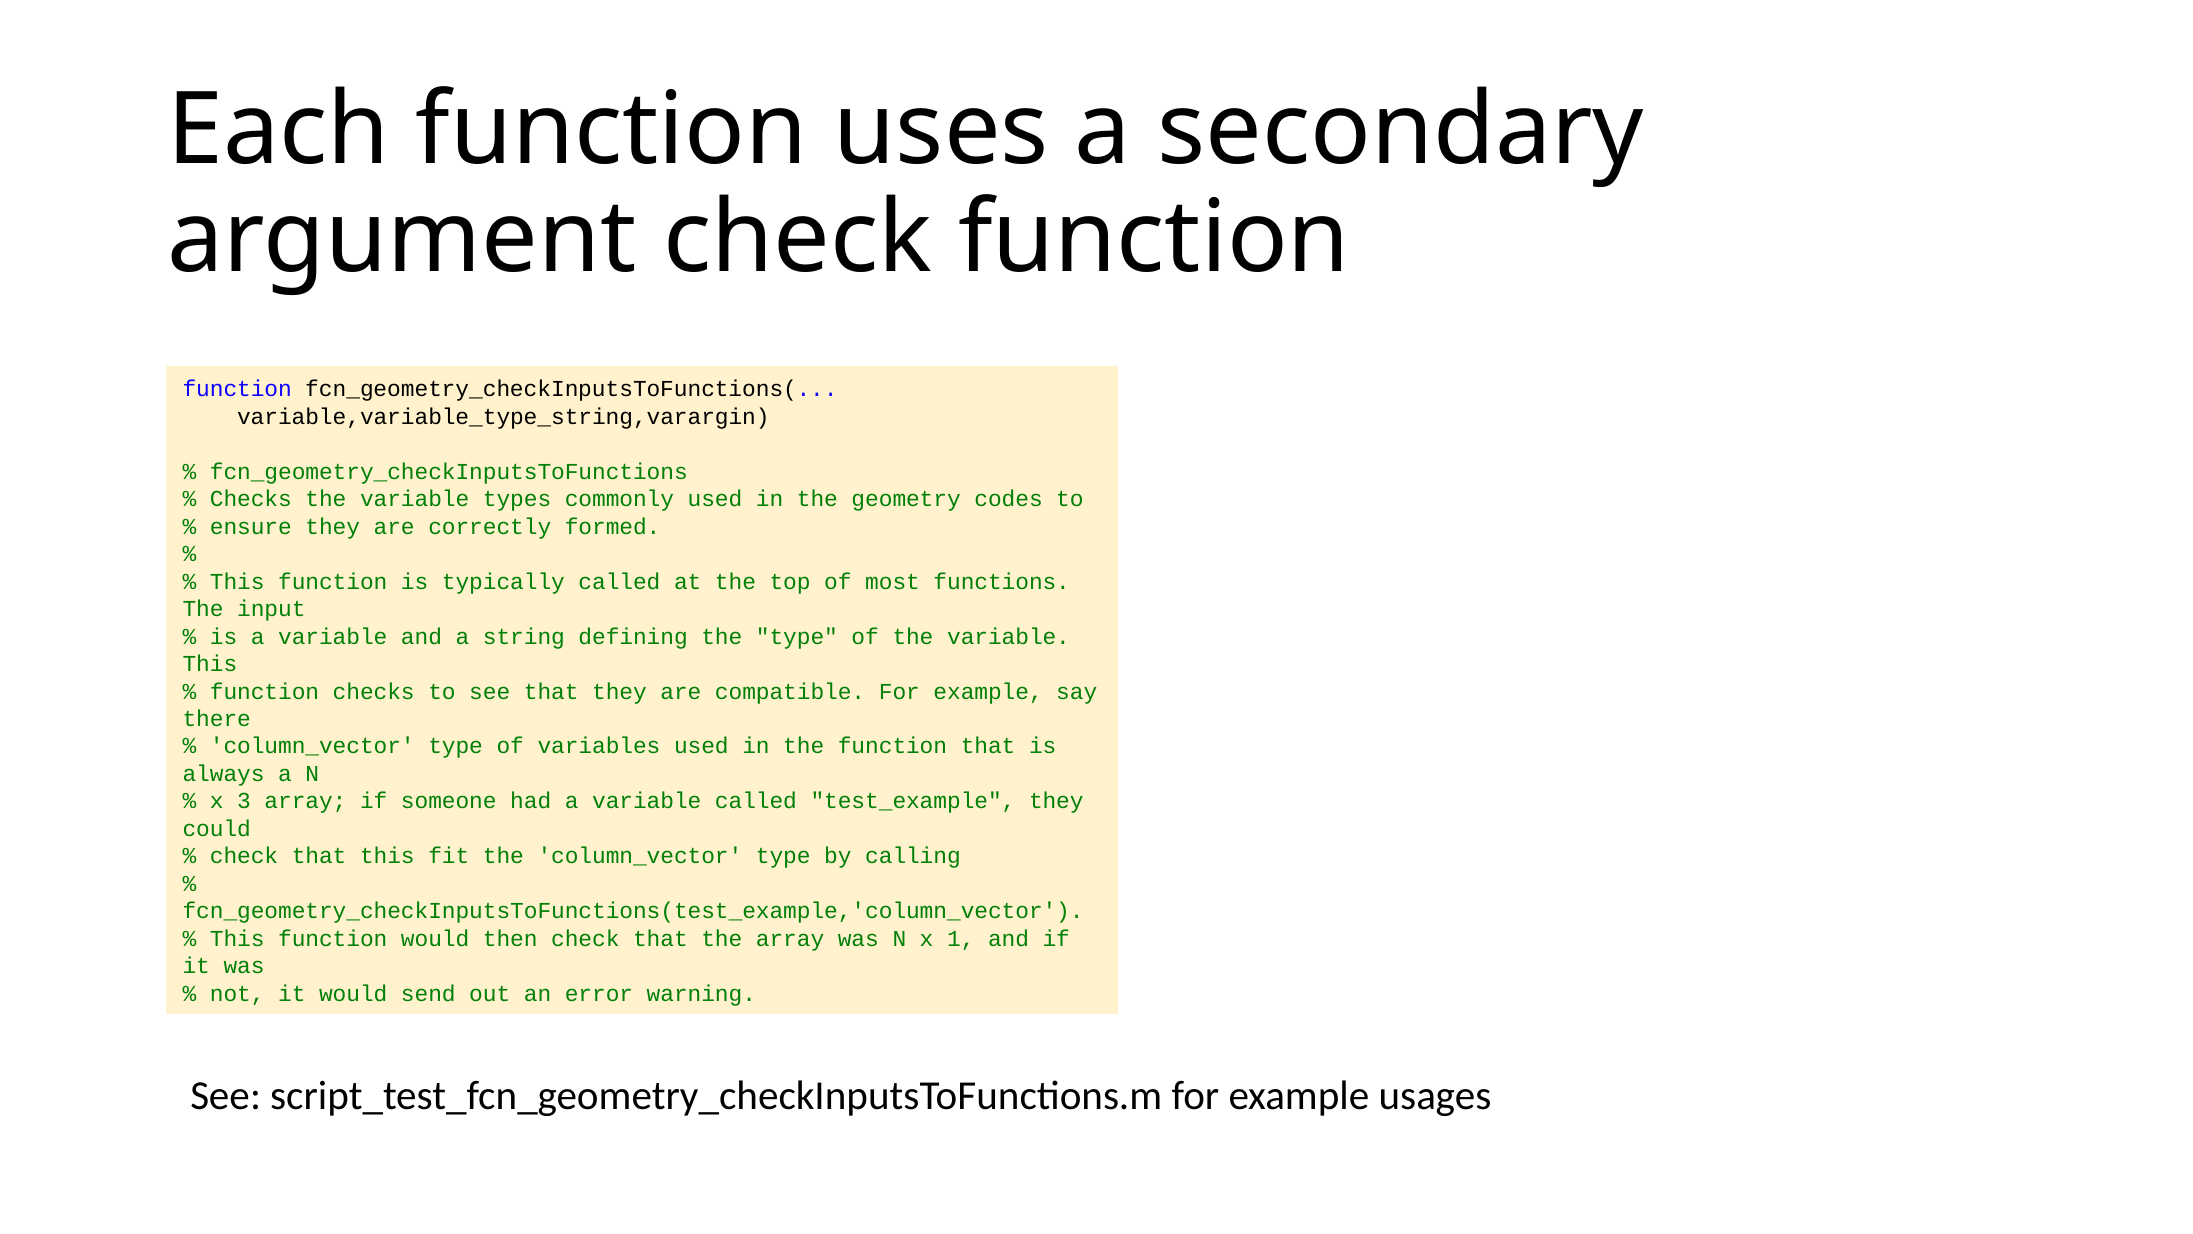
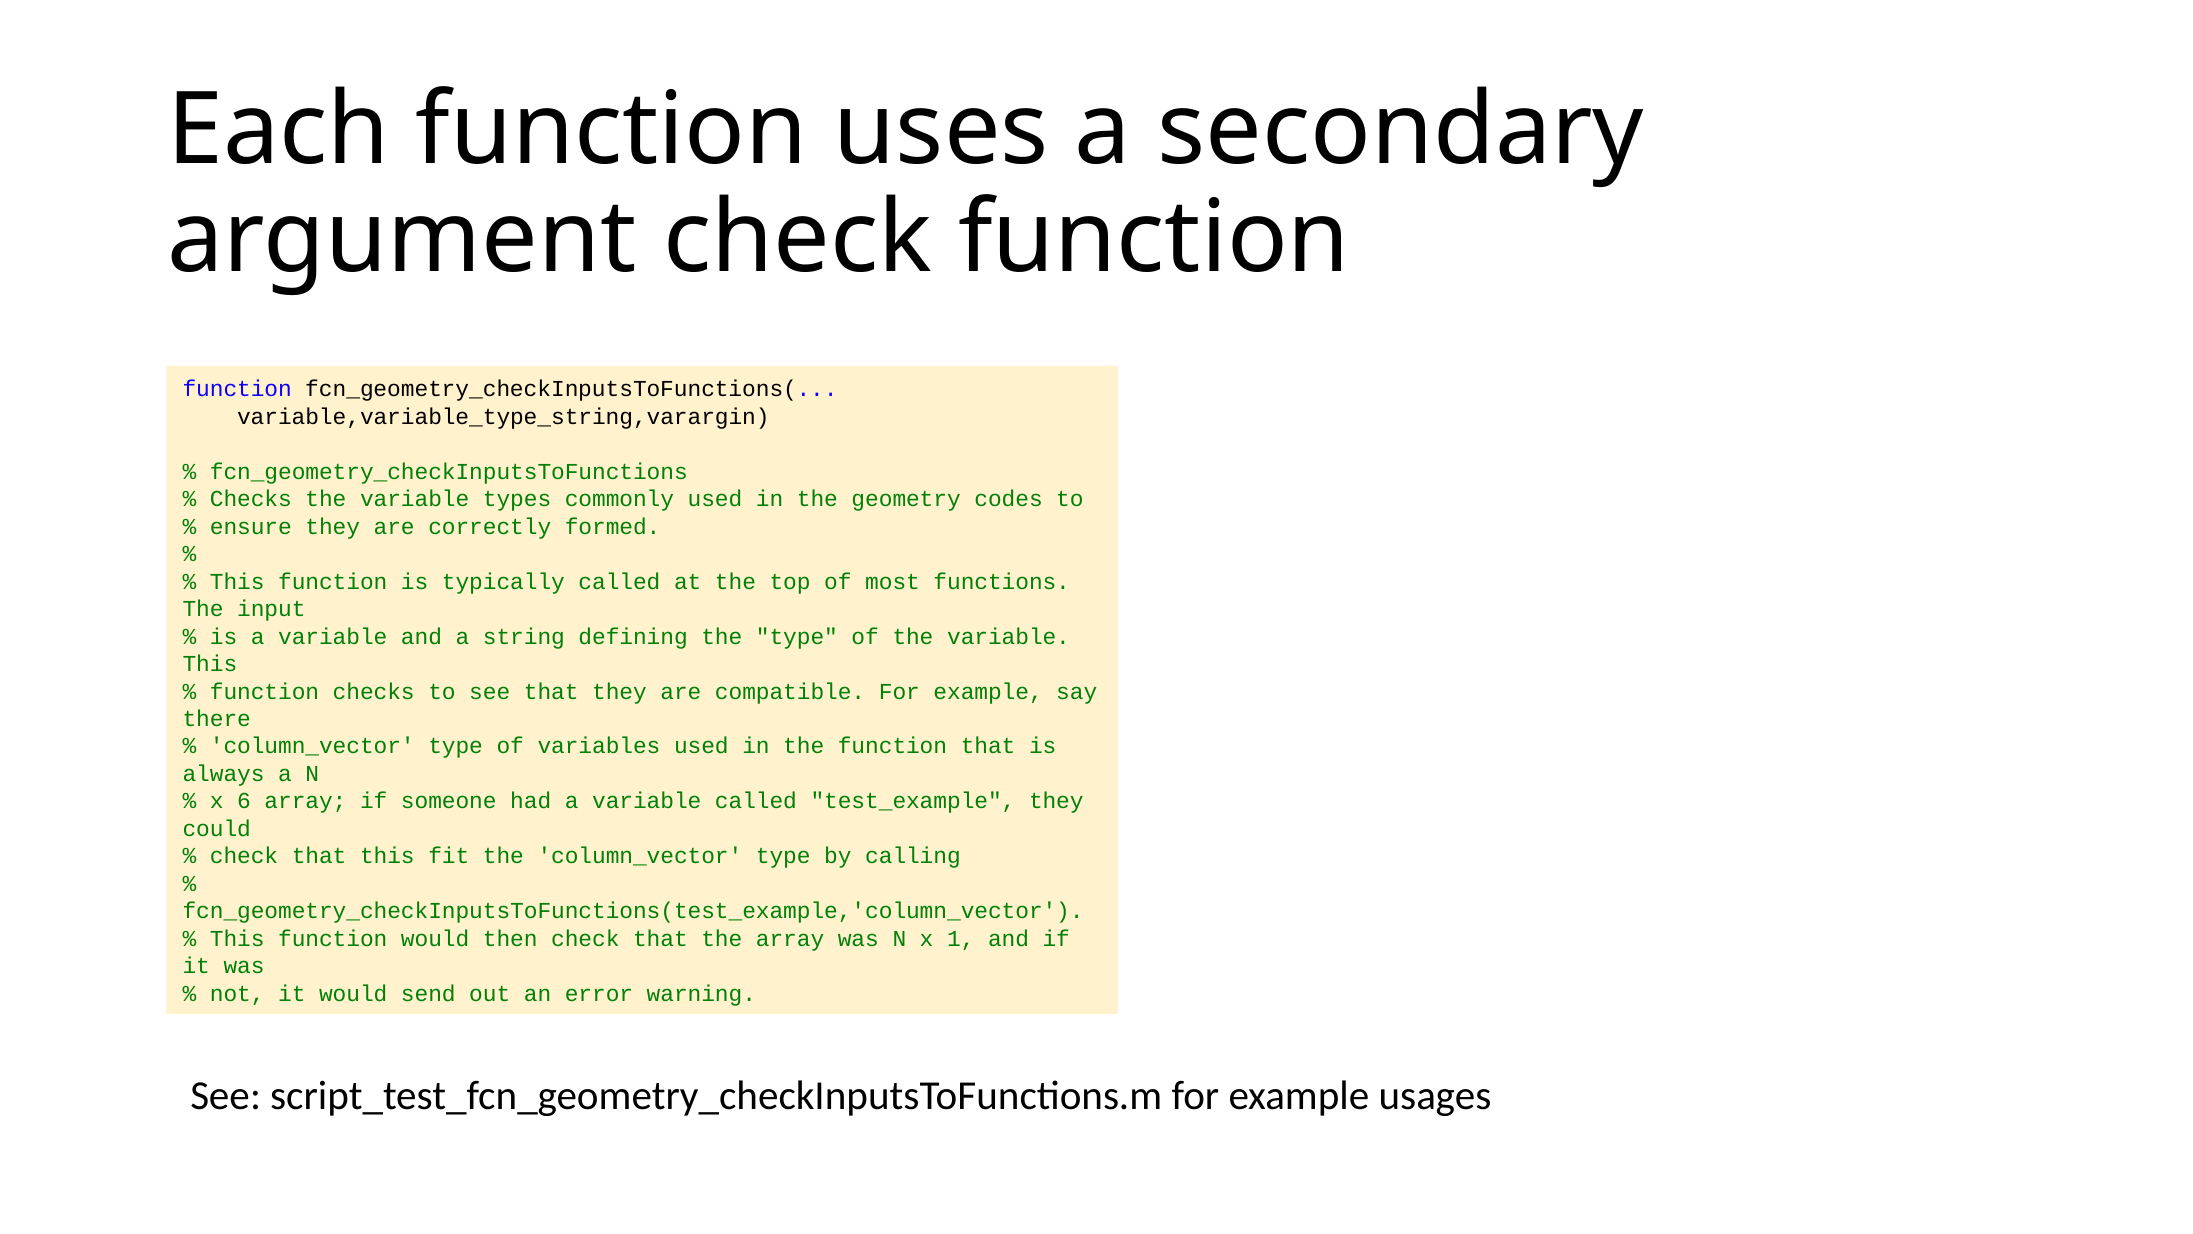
3: 3 -> 6
